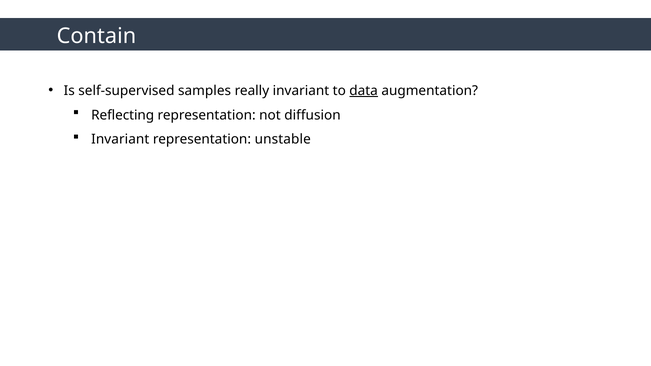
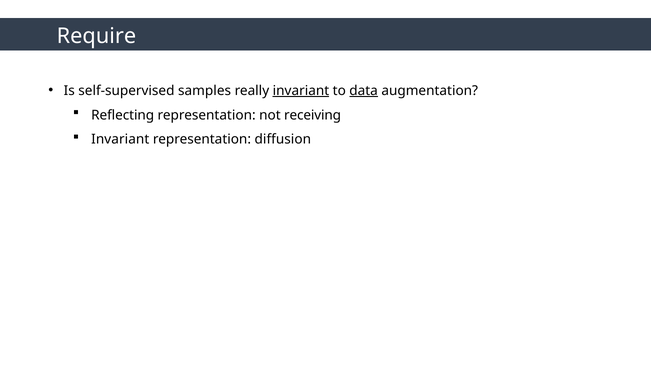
Contain: Contain -> Require
invariant at (301, 91) underline: none -> present
diffusion: diffusion -> receiving
unstable: unstable -> diffusion
